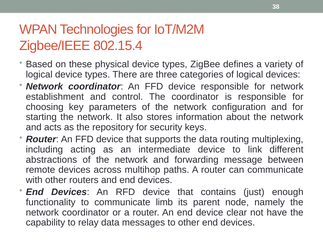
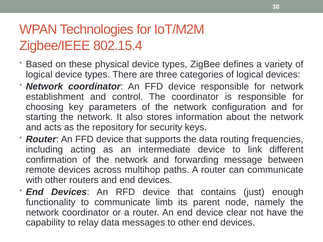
multiplexing: multiplexing -> frequencies
abstractions: abstractions -> confirmation
